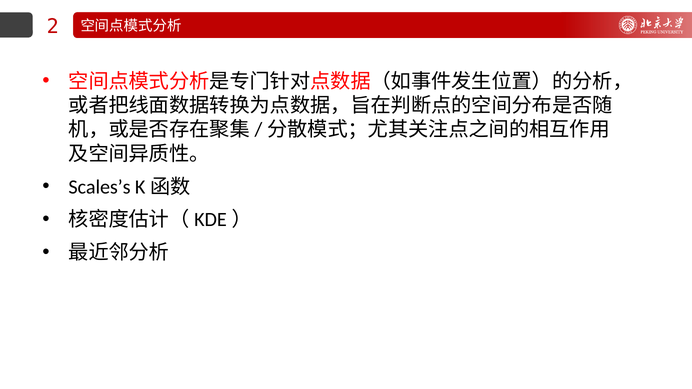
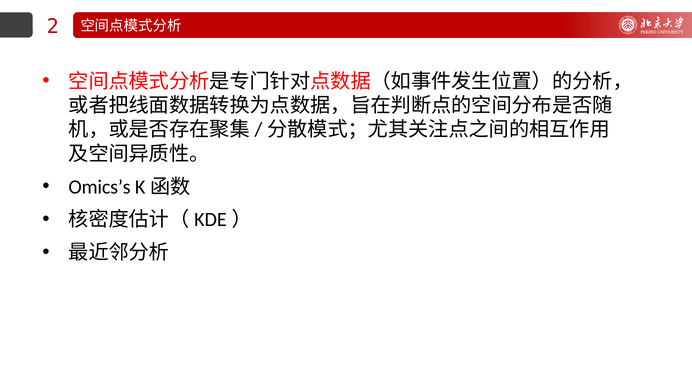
Scales’s: Scales’s -> Omics’s
